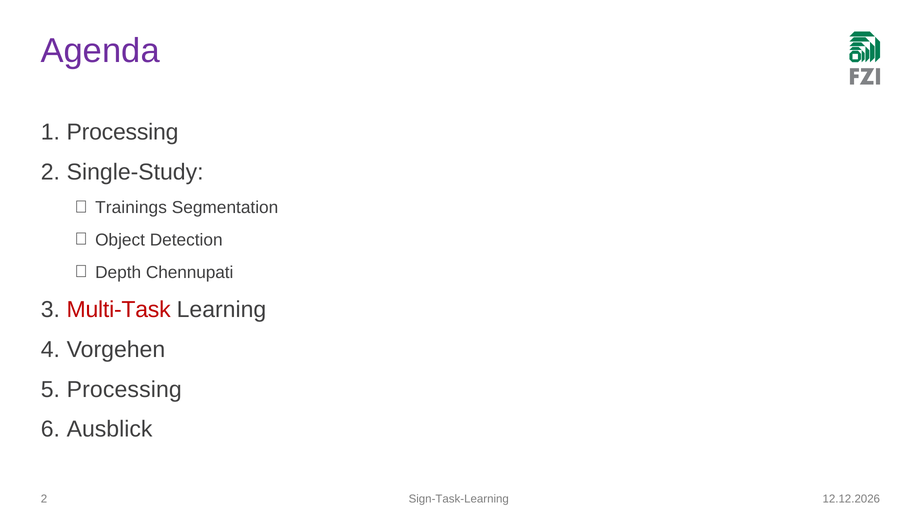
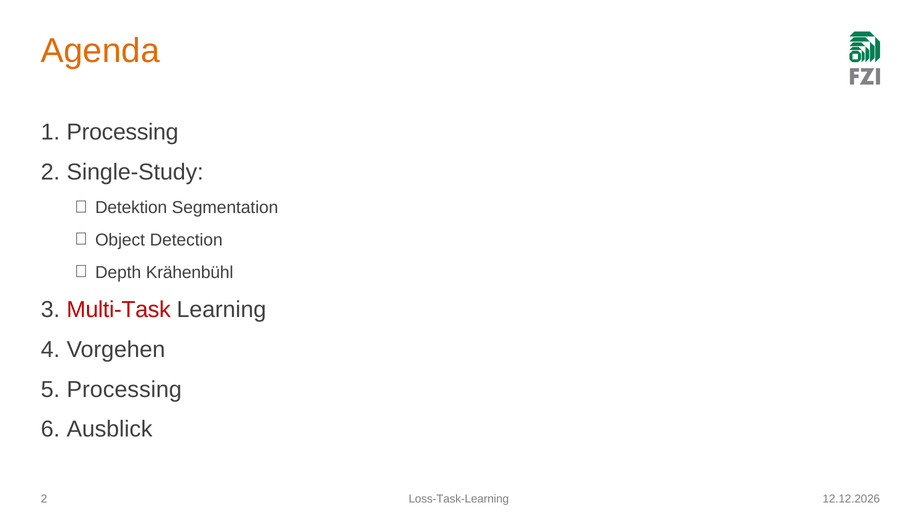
Agenda colour: purple -> orange
Trainings: Trainings -> Detektion
Chennupati: Chennupati -> Krähenbühl
Sign-Task-Learning: Sign-Task-Learning -> Loss-Task-Learning
